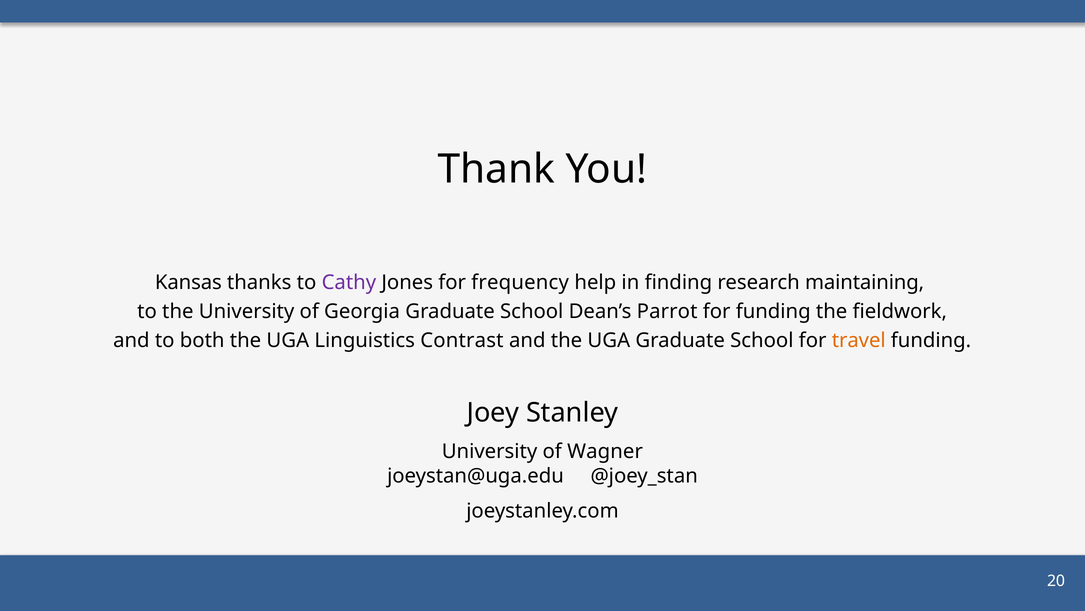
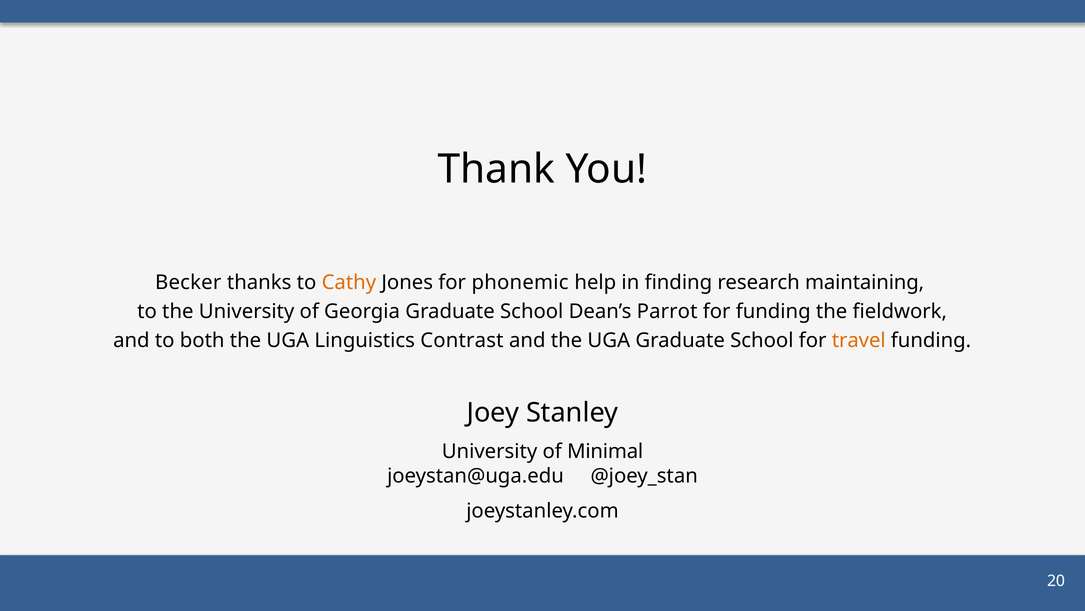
Kansas: Kansas -> Becker
Cathy colour: purple -> orange
frequency: frequency -> phonemic
Wagner: Wagner -> Minimal
